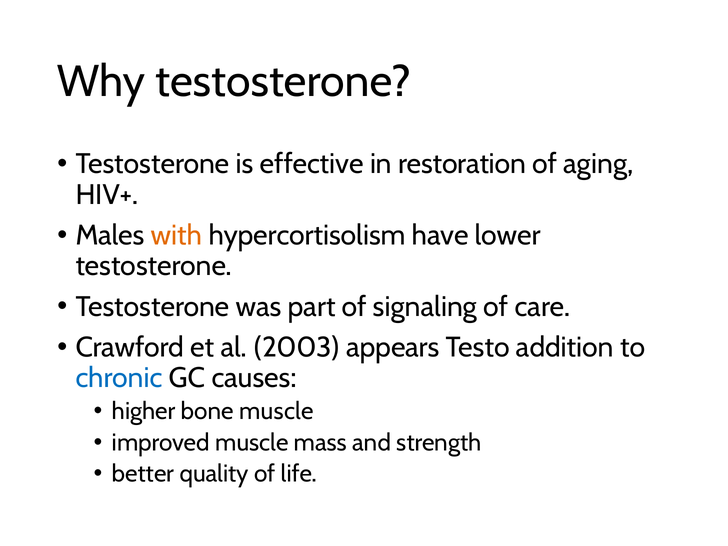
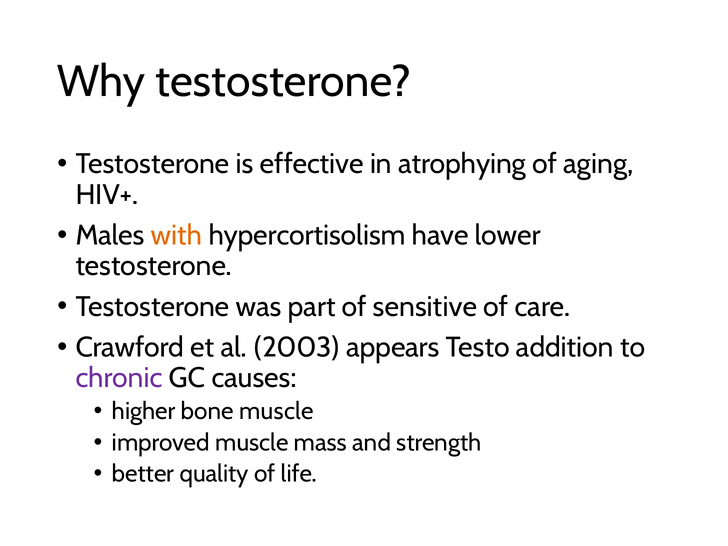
restoration: restoration -> atrophying
signaling: signaling -> sensitive
chronic colour: blue -> purple
